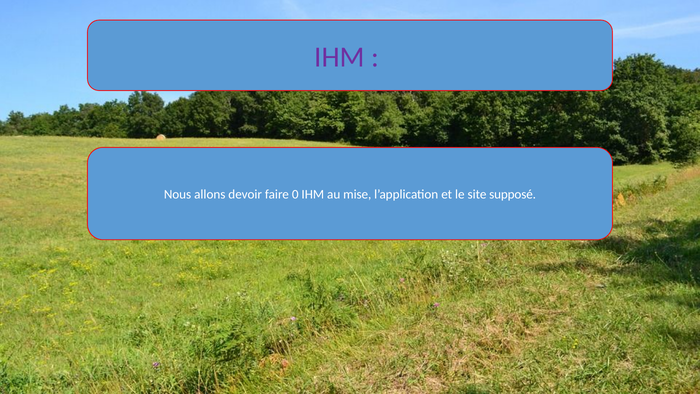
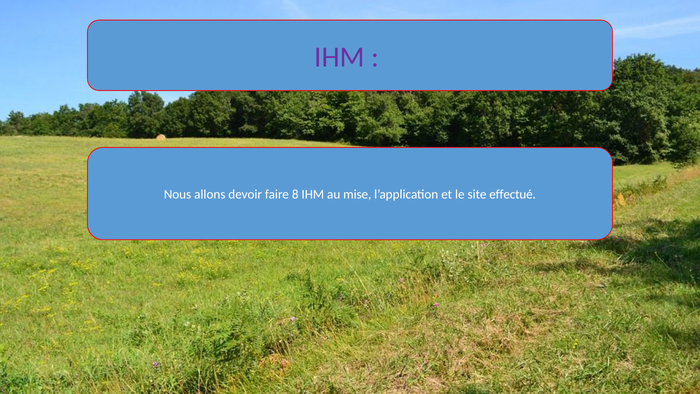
0: 0 -> 8
supposé: supposé -> effectué
